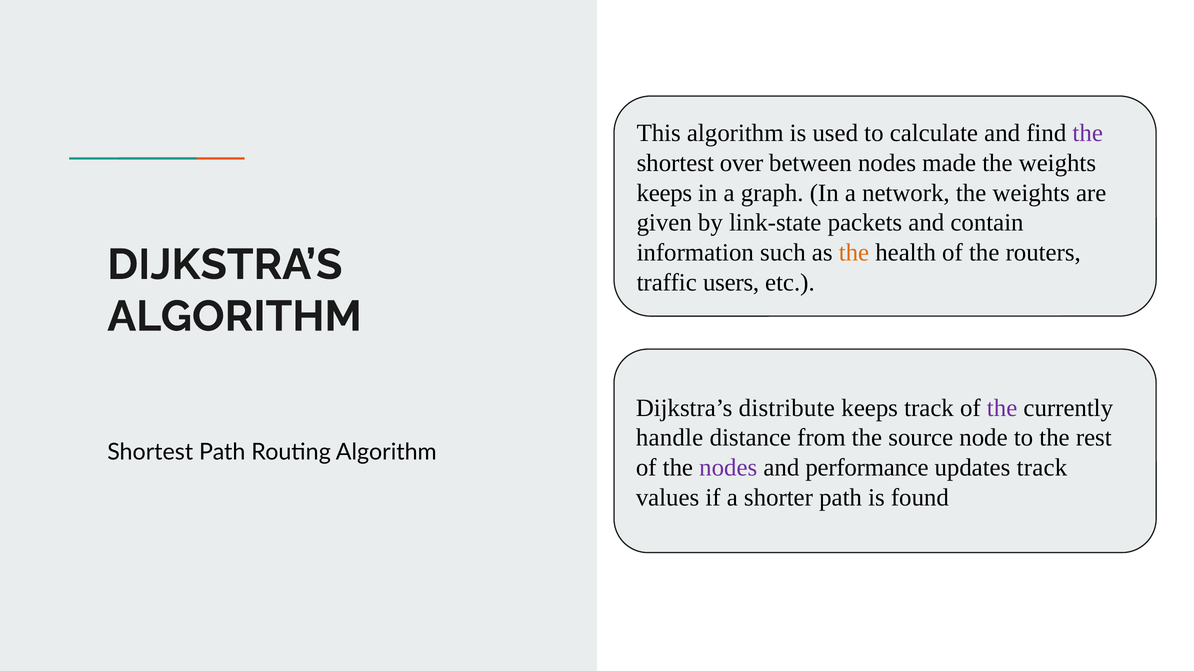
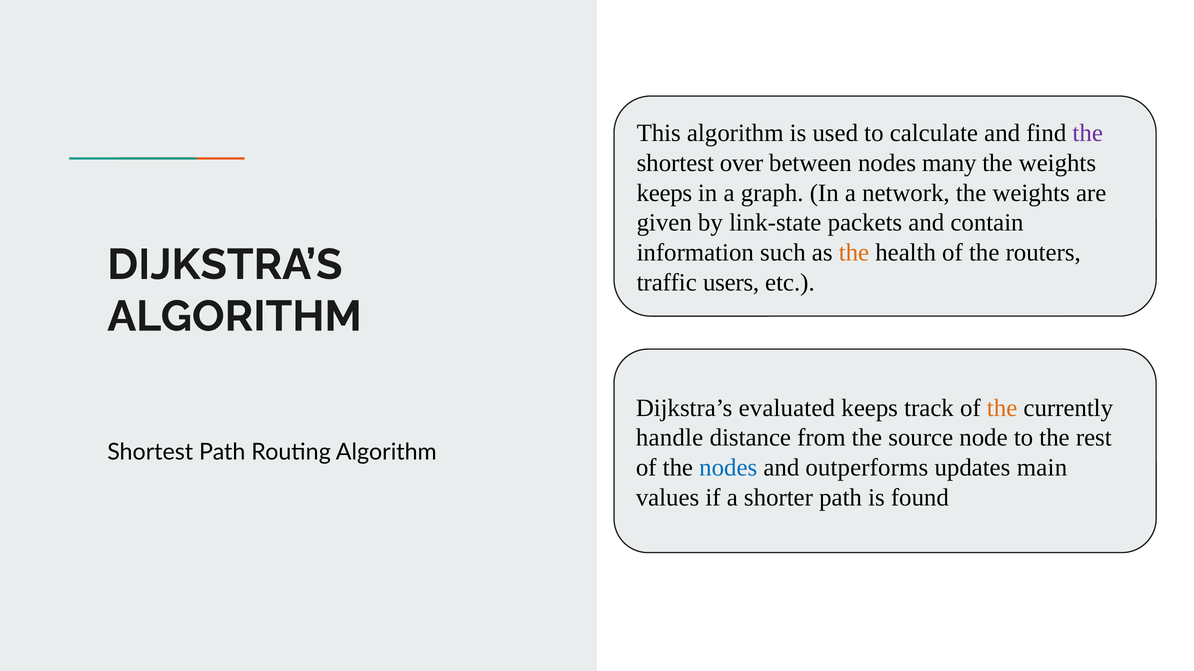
made: made -> many
distribute: distribute -> evaluated
the at (1002, 408) colour: purple -> orange
nodes at (728, 468) colour: purple -> blue
performance: performance -> outperforms
updates track: track -> main
